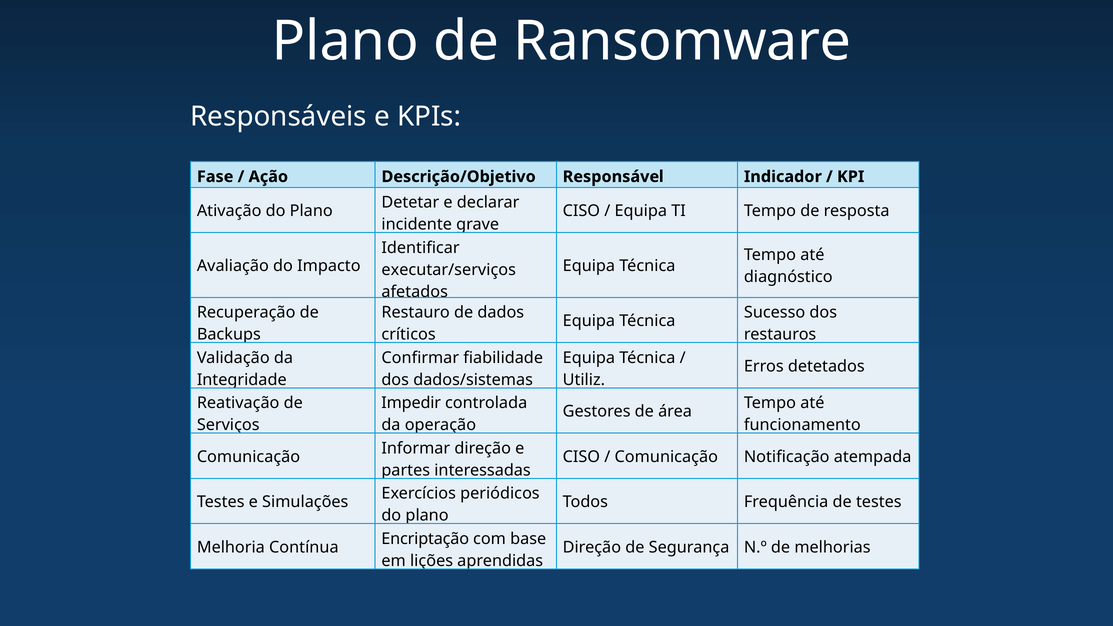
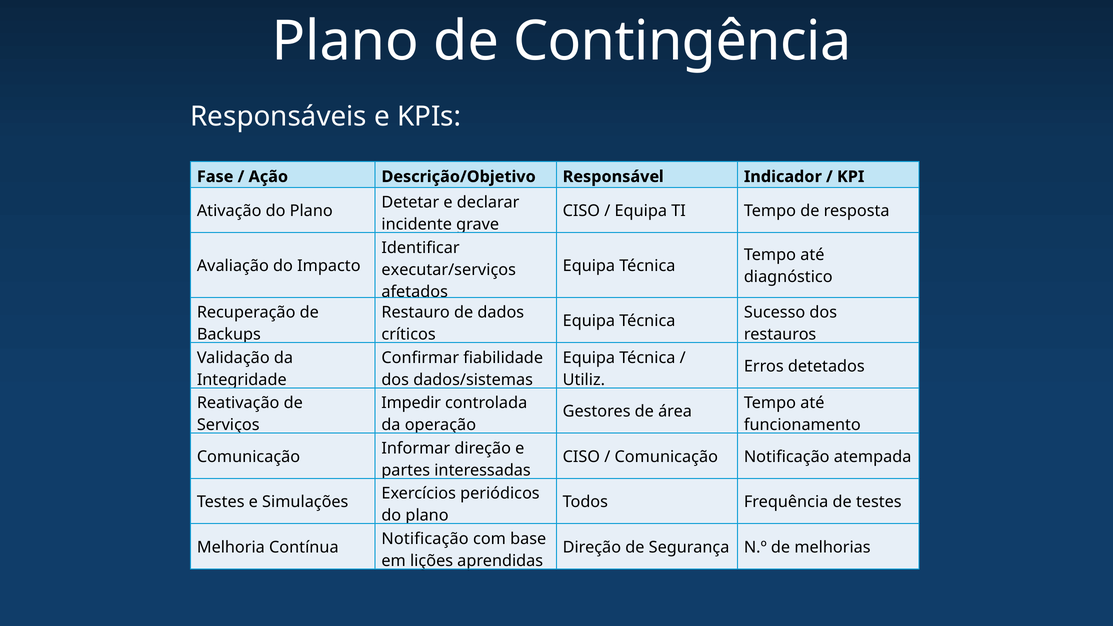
Ransomware: Ransomware -> Contingência
Encriptação at (425, 539): Encriptação -> Notificação
